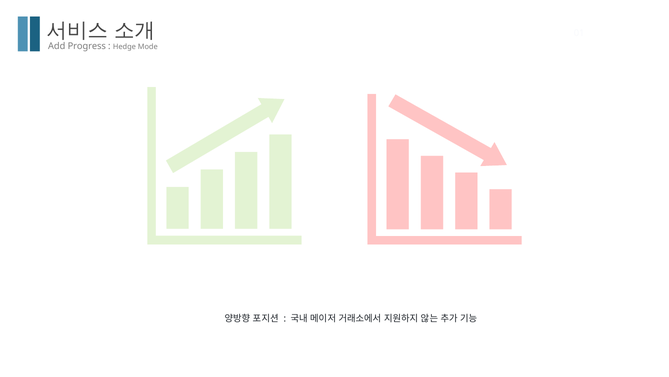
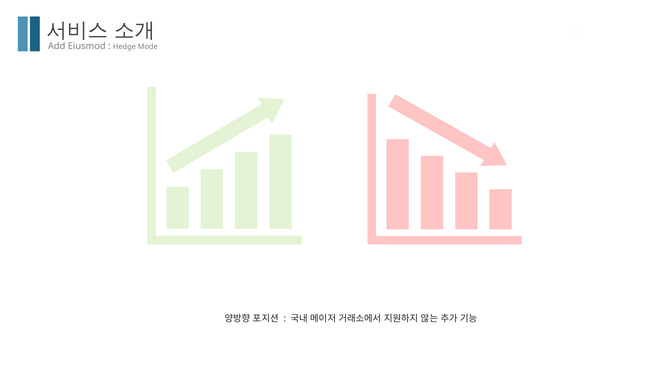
Progress: Progress -> Eiusmod
